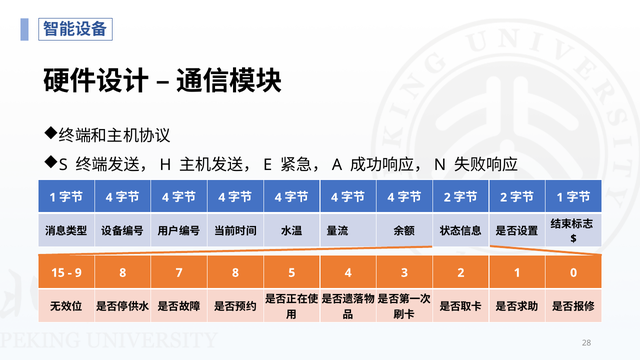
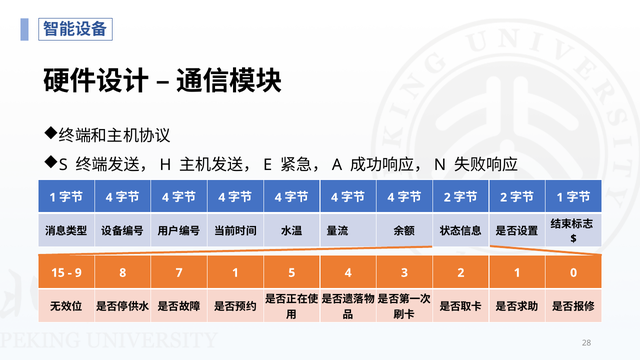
7 8: 8 -> 1
